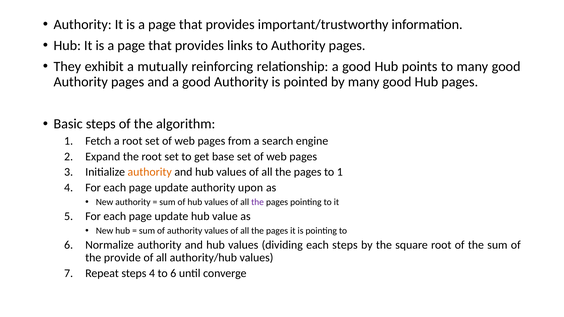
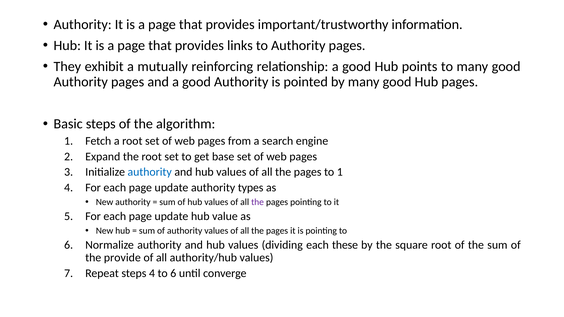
authority at (150, 172) colour: orange -> blue
upon: upon -> types
each steps: steps -> these
